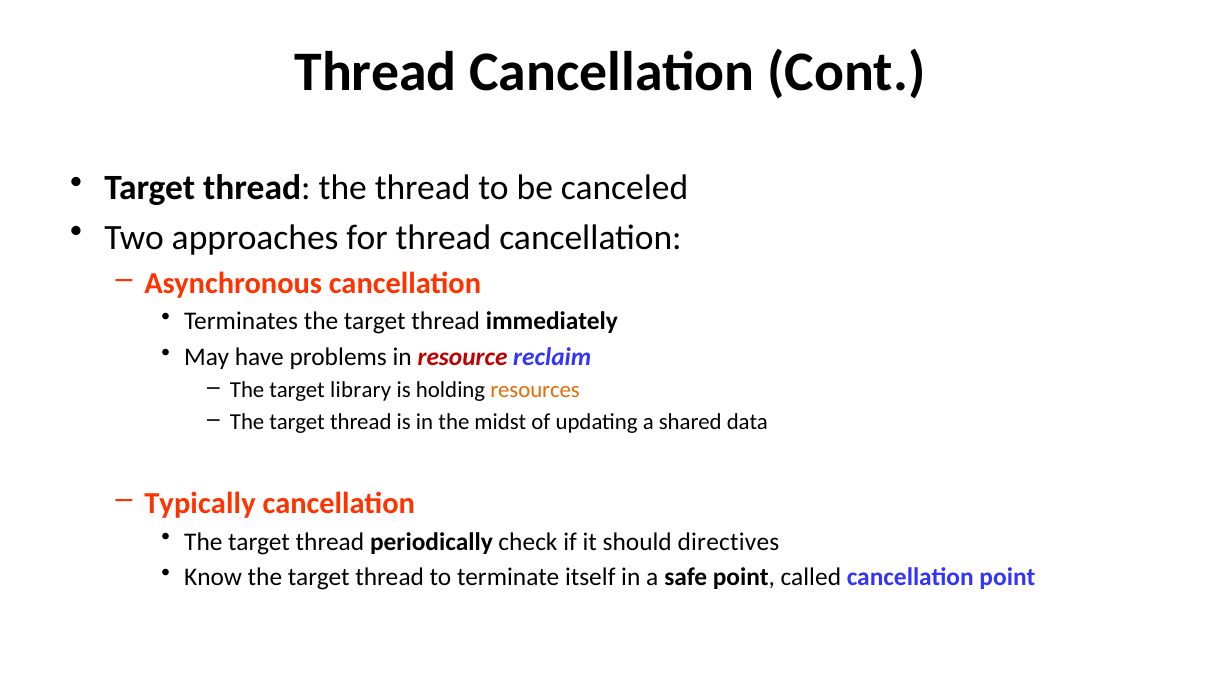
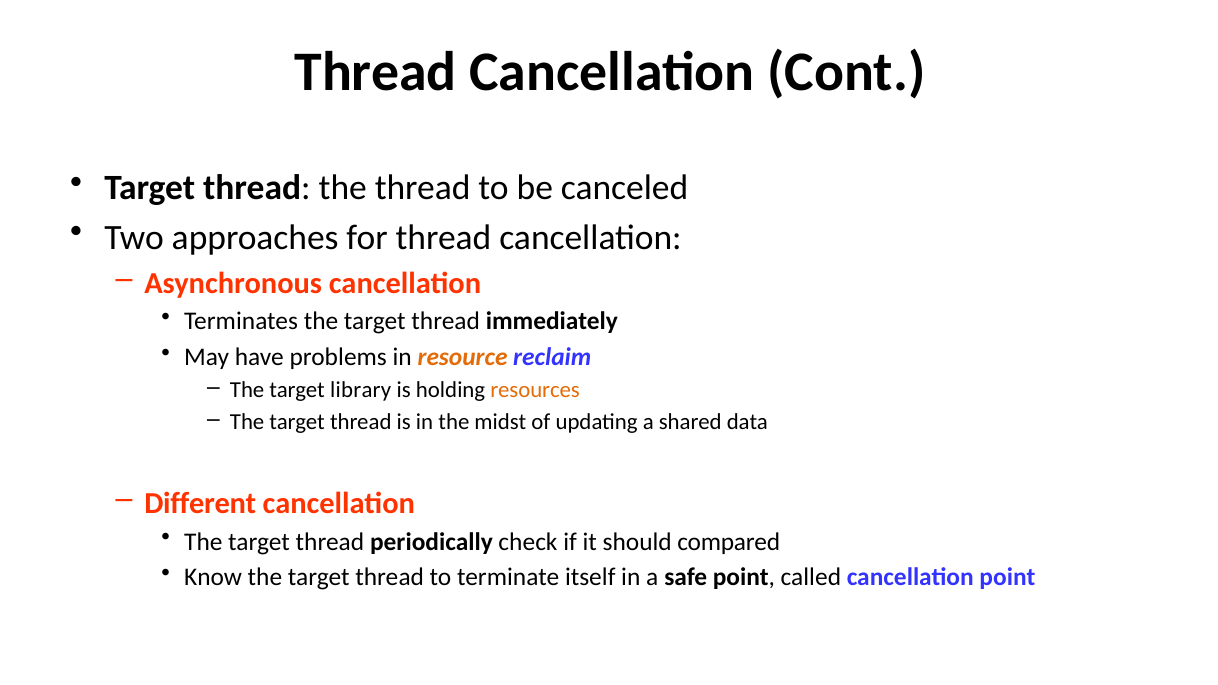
resource colour: red -> orange
Typically: Typically -> Different
directives: directives -> compared
